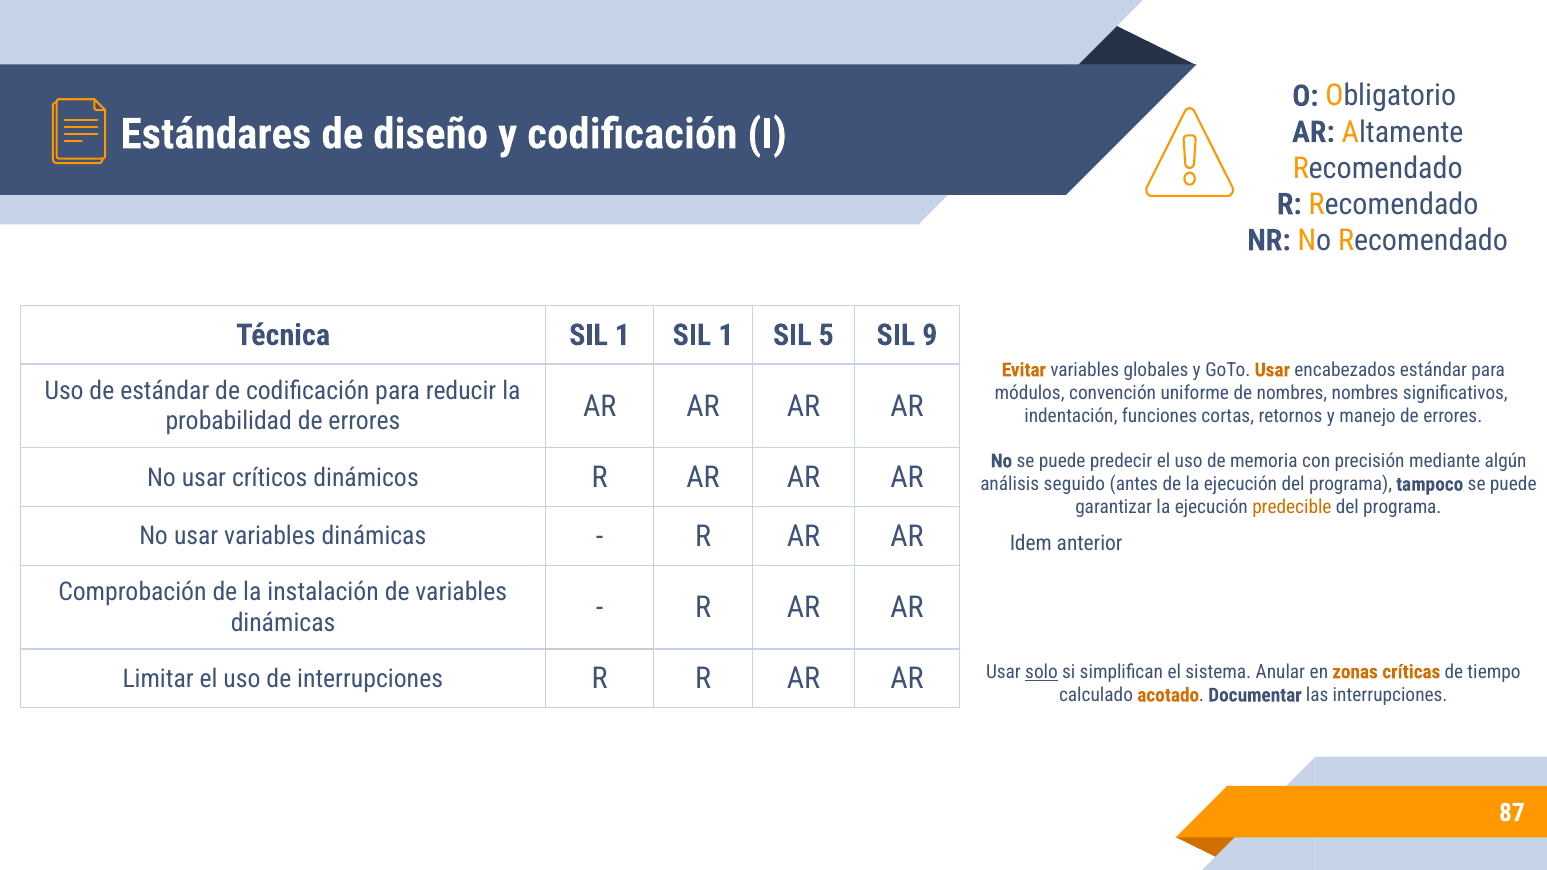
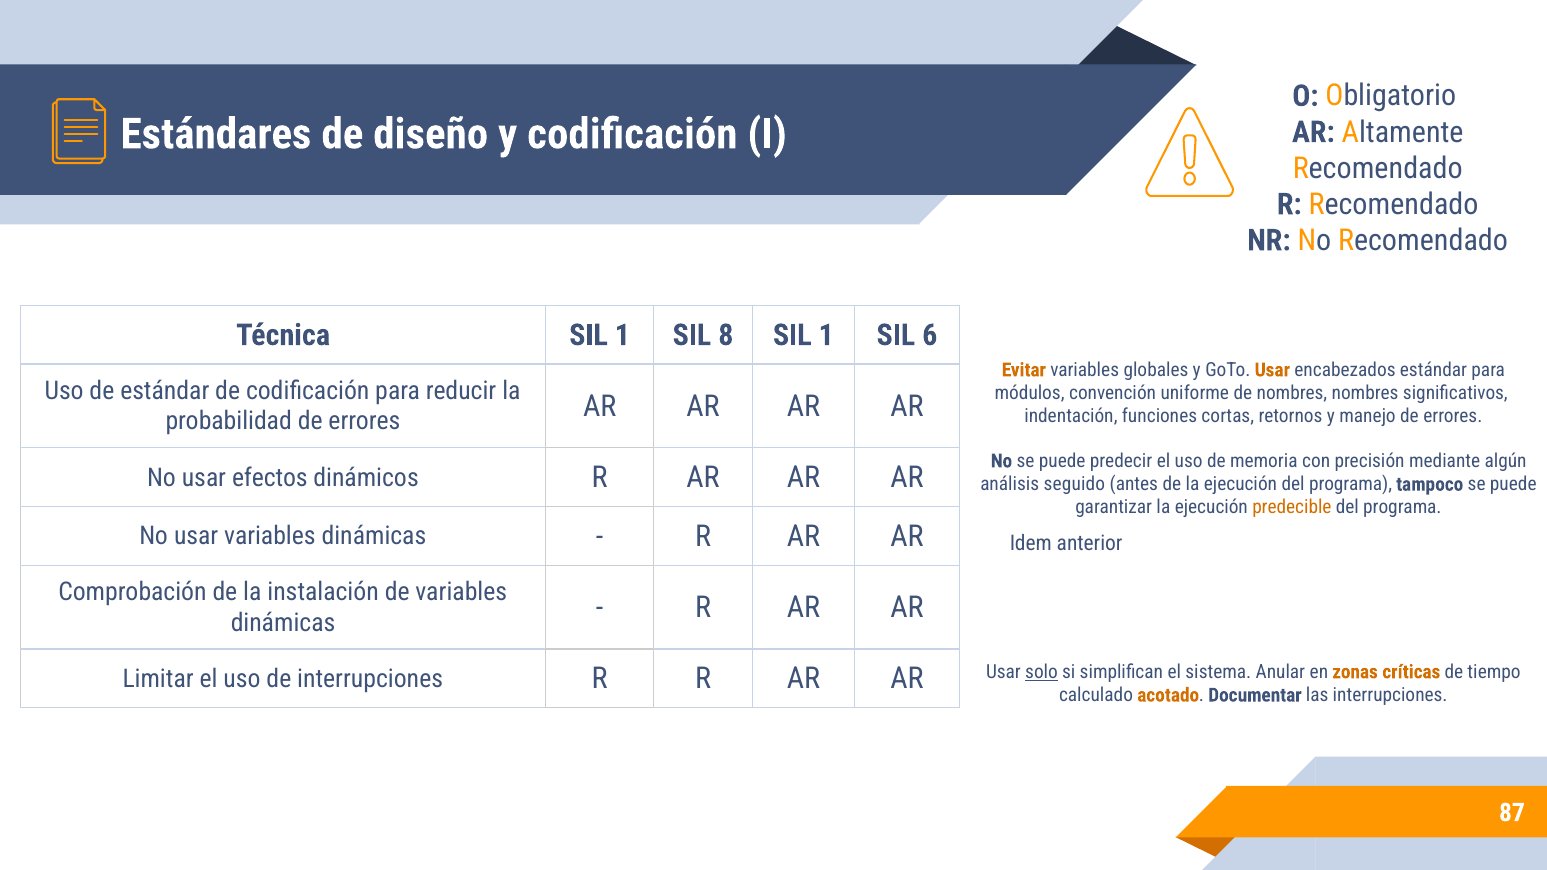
1 SIL 1: 1 -> 8
5 at (826, 335): 5 -> 1
9: 9 -> 6
críticos: críticos -> efectos
